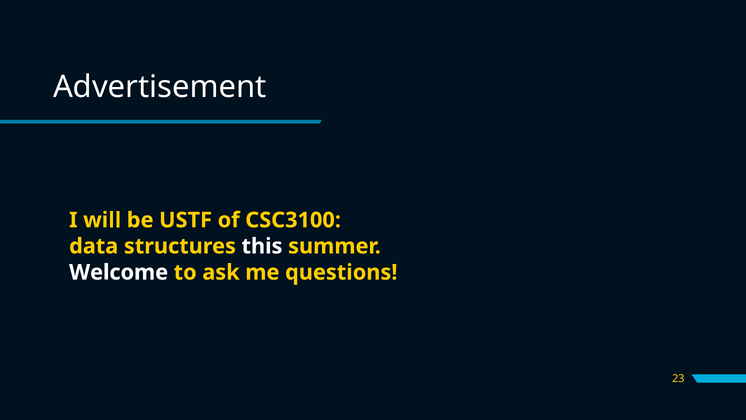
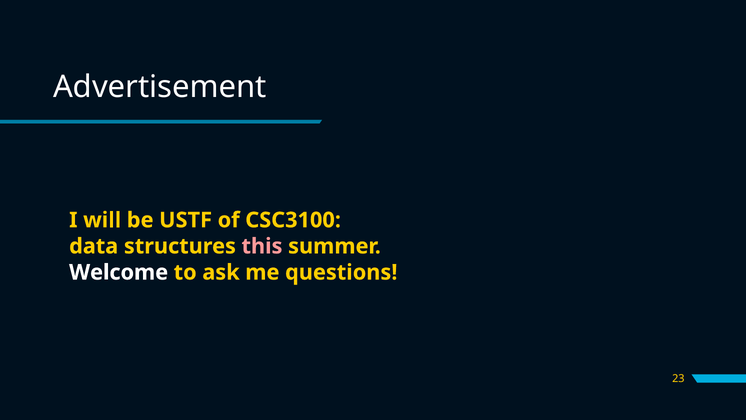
this colour: white -> pink
